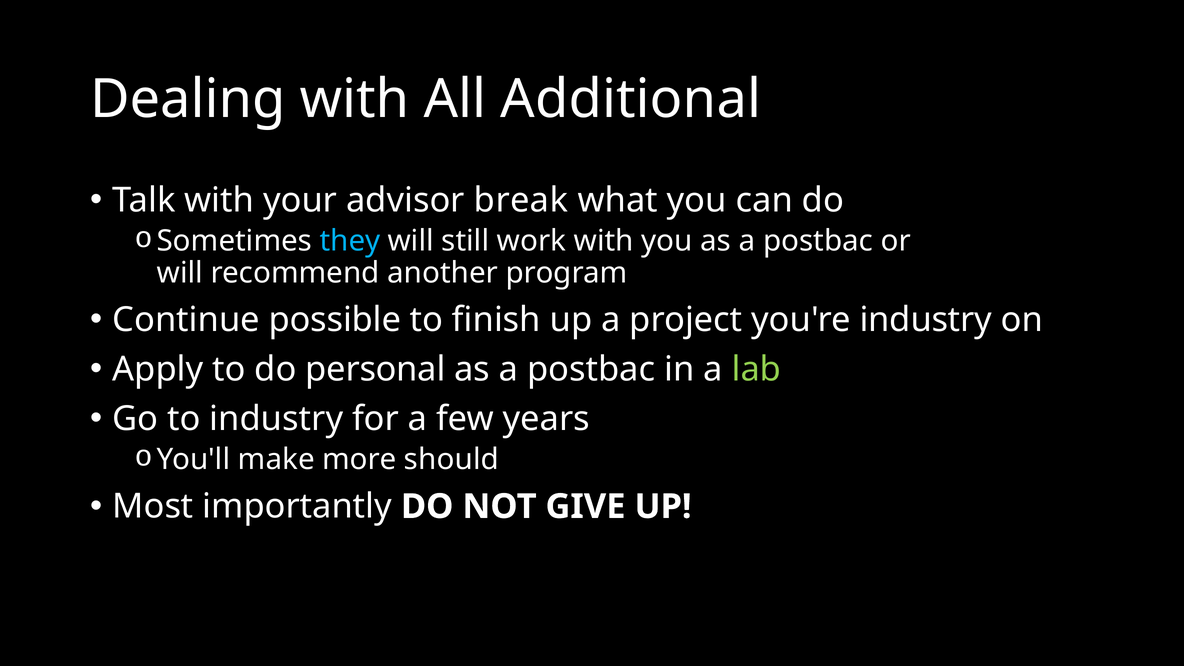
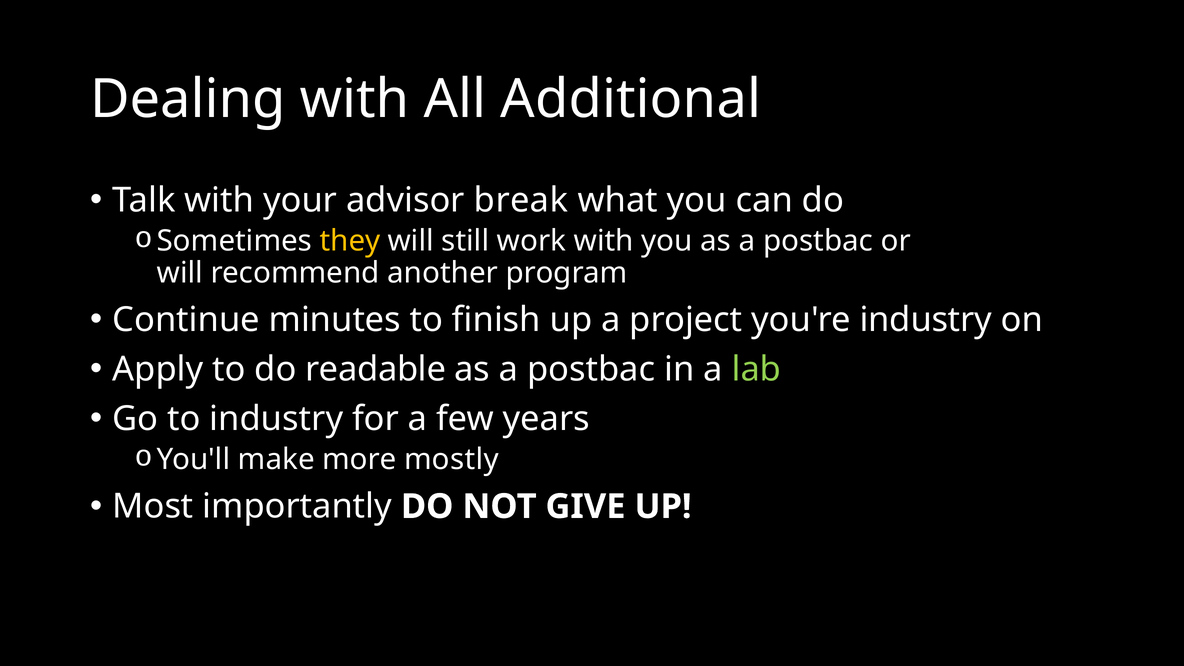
they colour: light blue -> yellow
possible: possible -> minutes
personal: personal -> readable
should: should -> mostly
